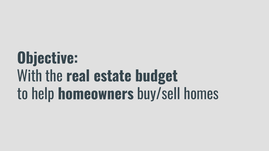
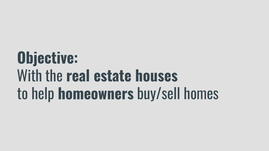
budget: budget -> houses
